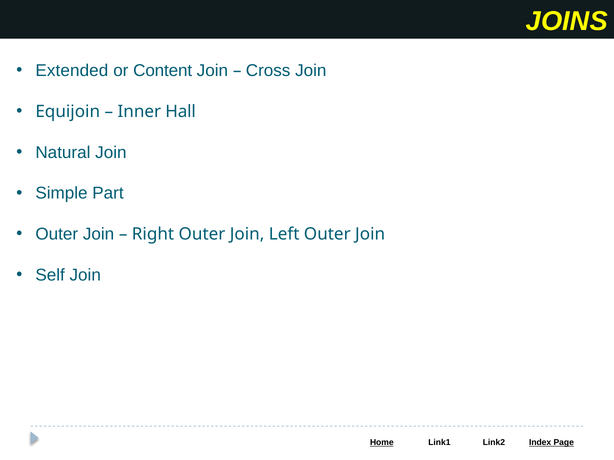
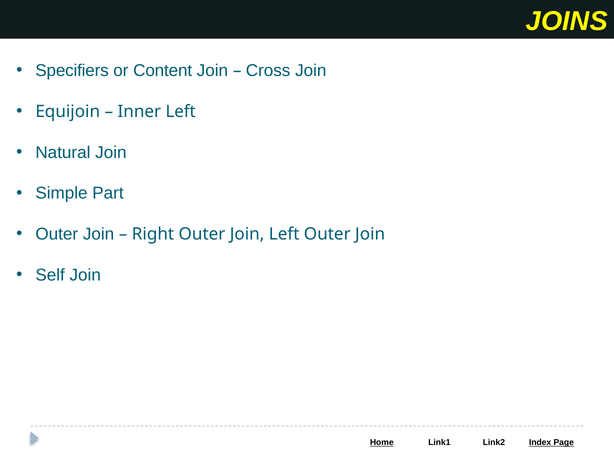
Extended: Extended -> Specifiers
Inner Hall: Hall -> Left
